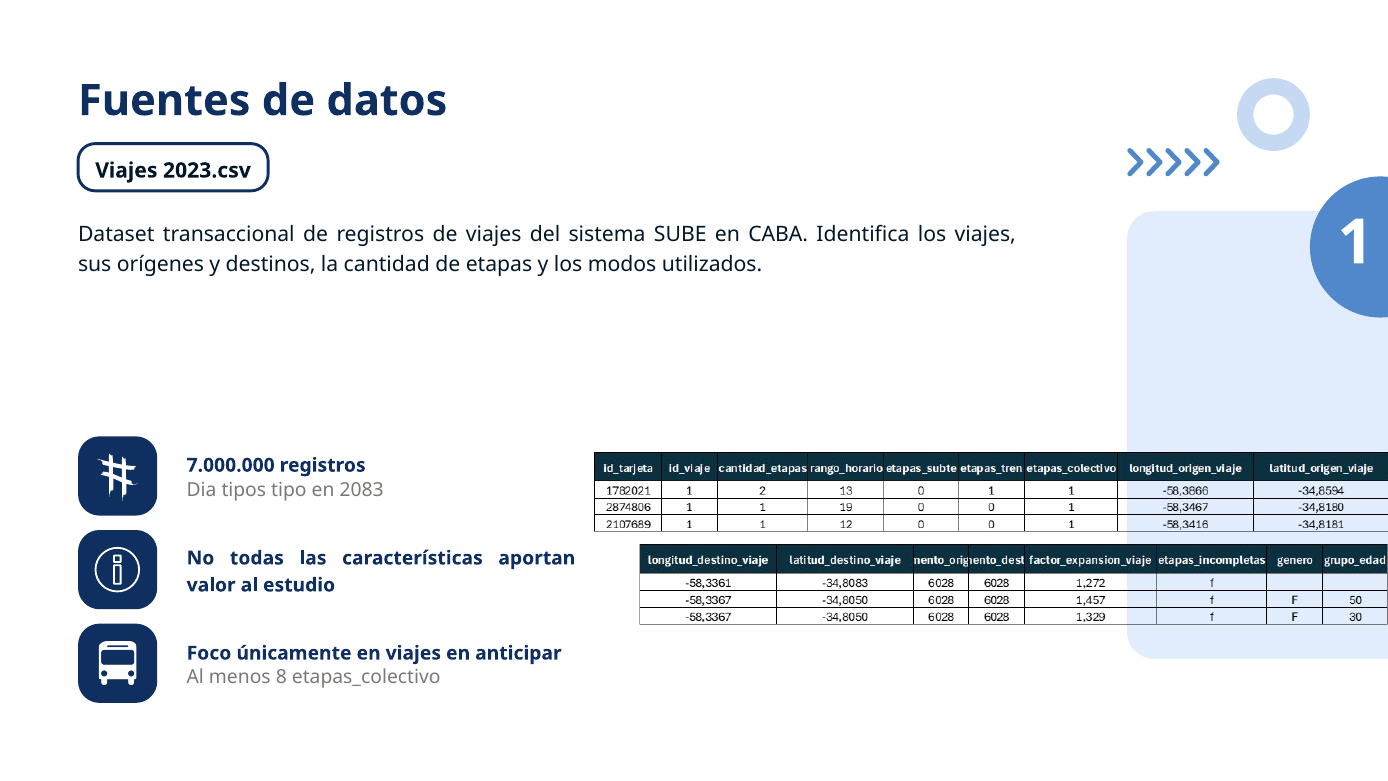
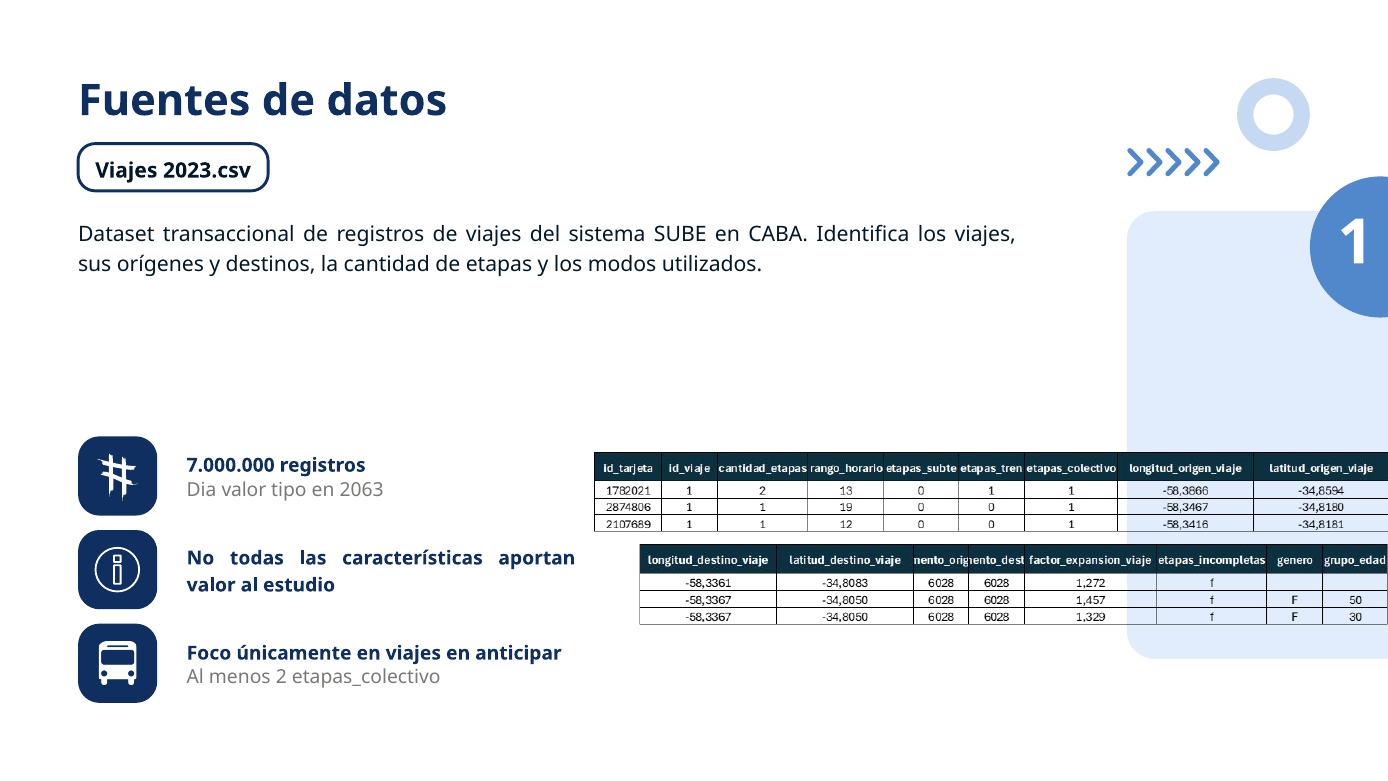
Dia tipos: tipos -> valor
2083: 2083 -> 2063
8: 8 -> 2
